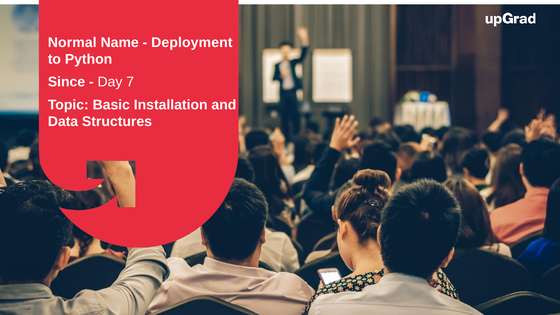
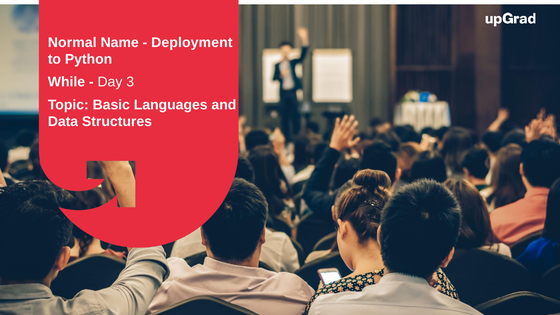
Since: Since -> While
7: 7 -> 3
Installation: Installation -> Languages
